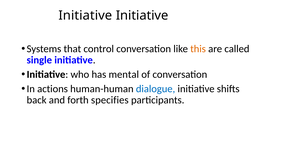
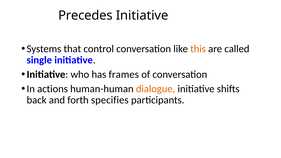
Initiative at (85, 15): Initiative -> Precedes
mental: mental -> frames
dialogue colour: blue -> orange
